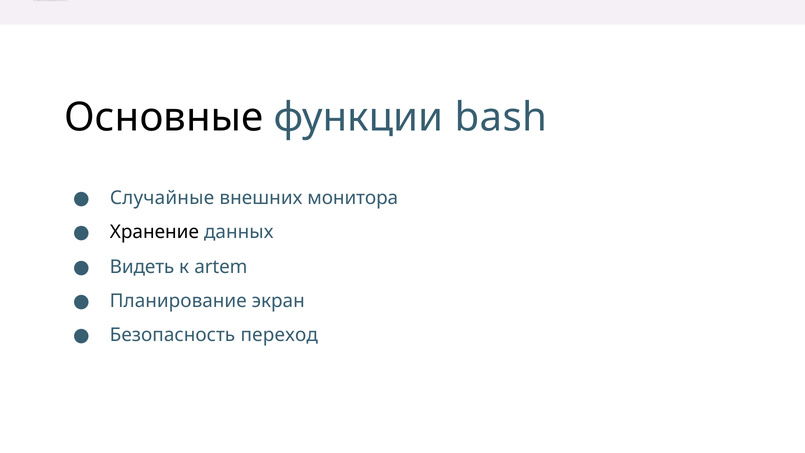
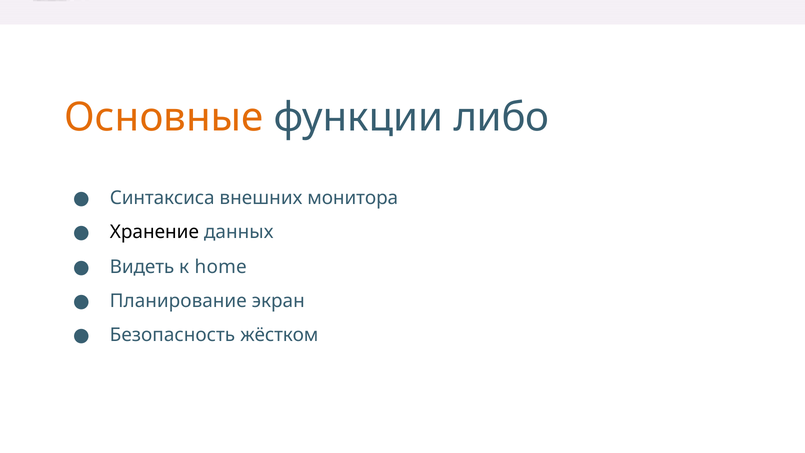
Основные colour: black -> orange
bash: bash -> либо
Случайные: Случайные -> Синтаксиса
artem: artem -> home
переход: переход -> жёстком
